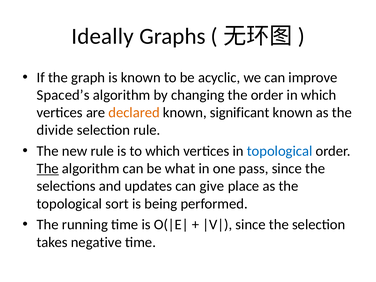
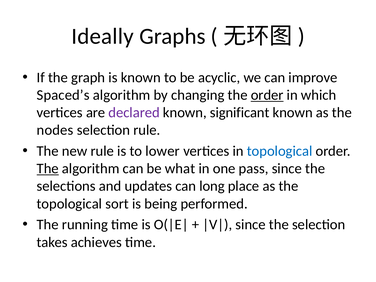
order at (267, 95) underline: none -> present
declared colour: orange -> purple
divide: divide -> nodes
to which: which -> lower
give: give -> long
negative: negative -> achieves
